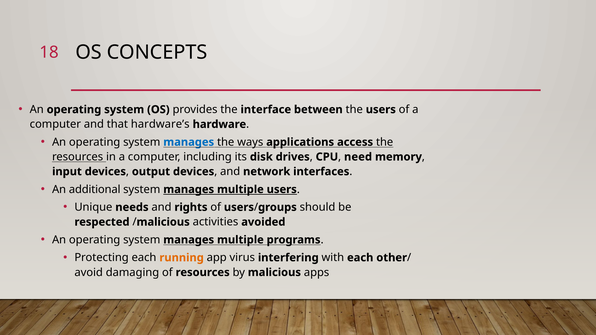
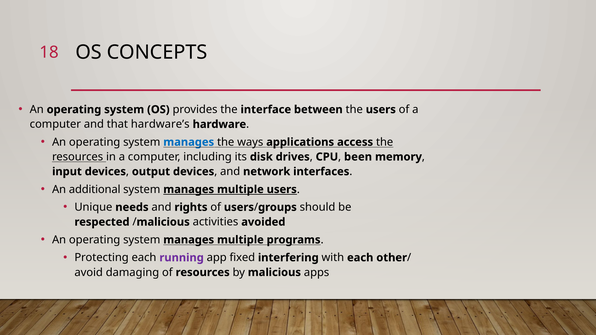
need: need -> been
running colour: orange -> purple
virus: virus -> fixed
